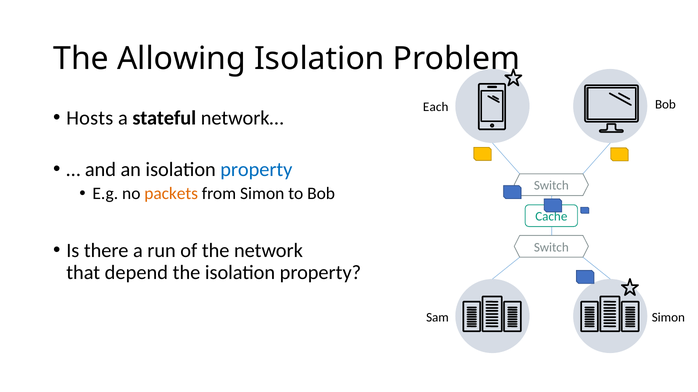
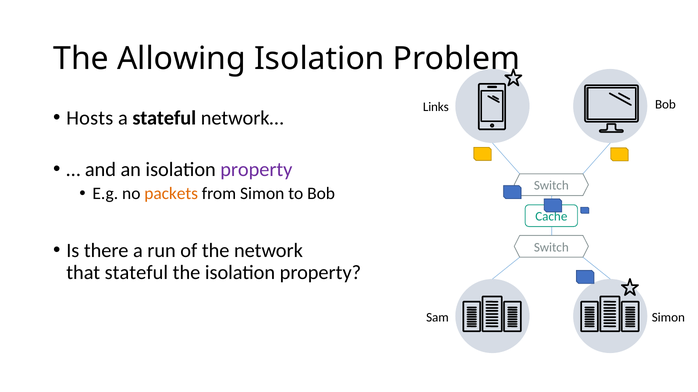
Each: Each -> Links
property at (256, 170) colour: blue -> purple
that depend: depend -> stateful
